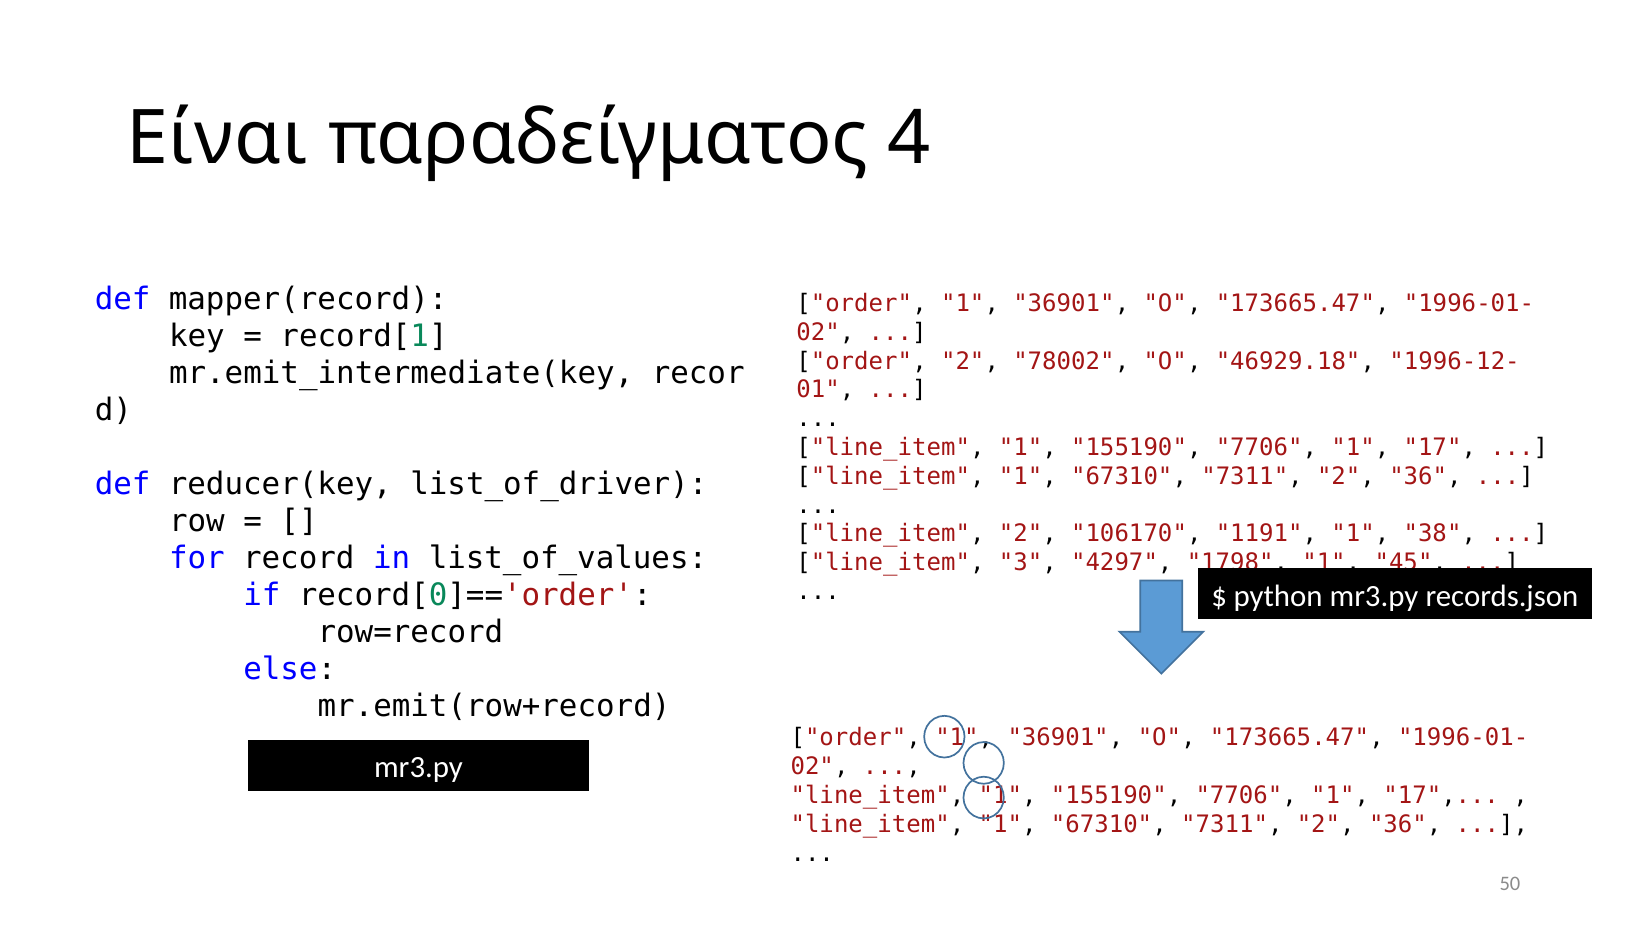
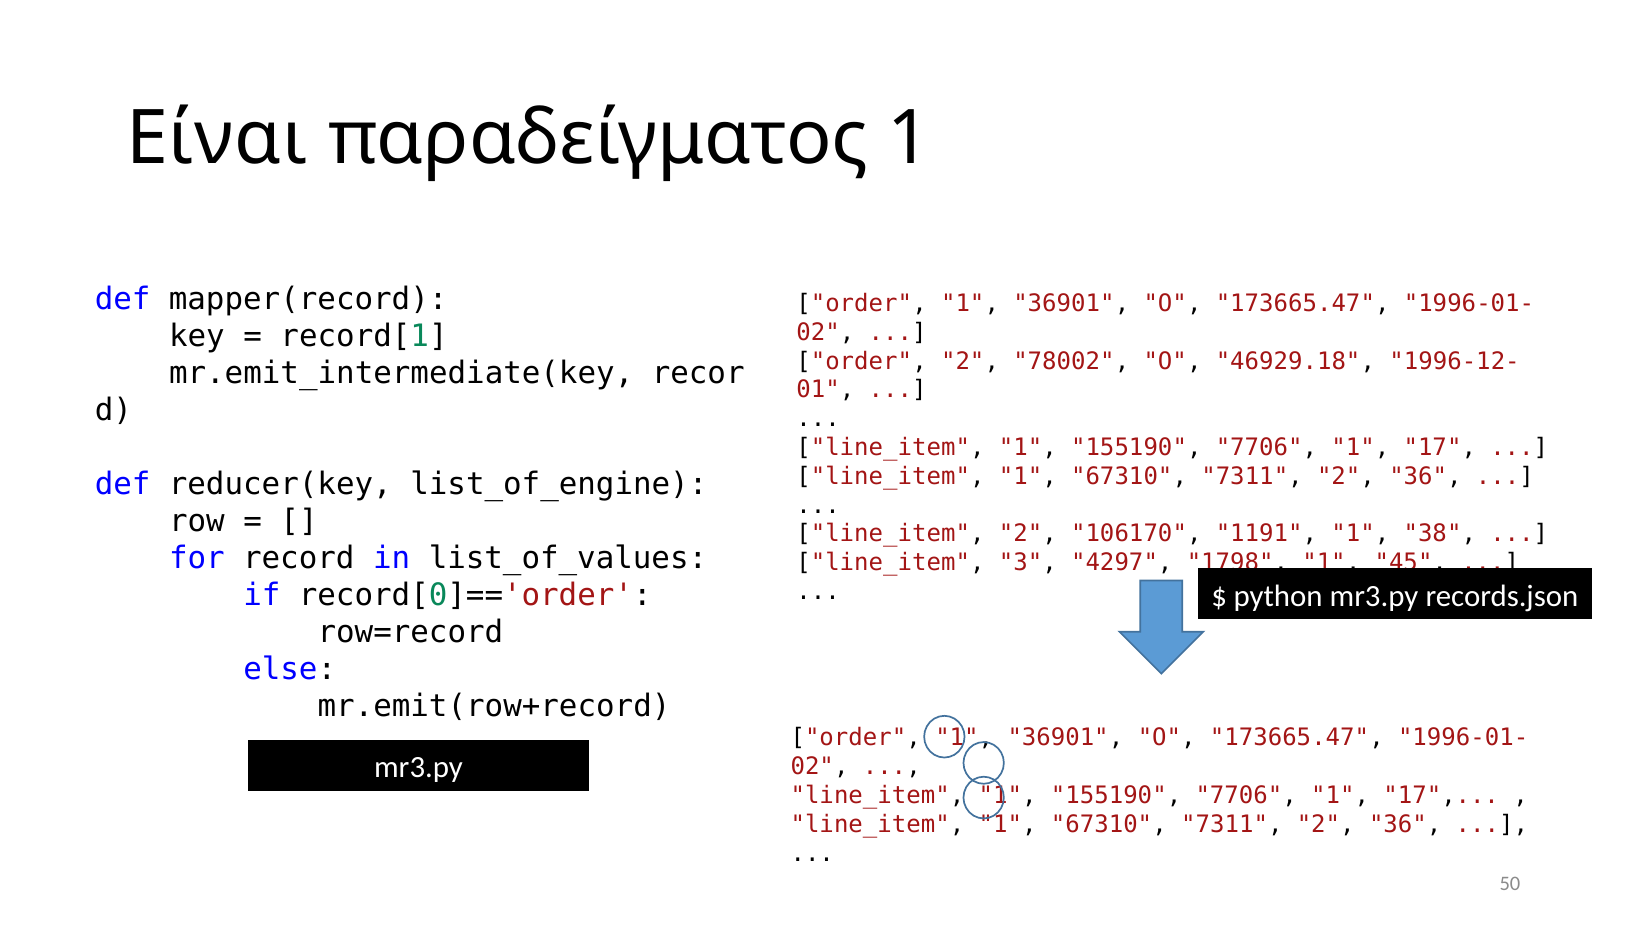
παραδείγματος 4: 4 -> 1
list_of_driver: list_of_driver -> list_of_engine
